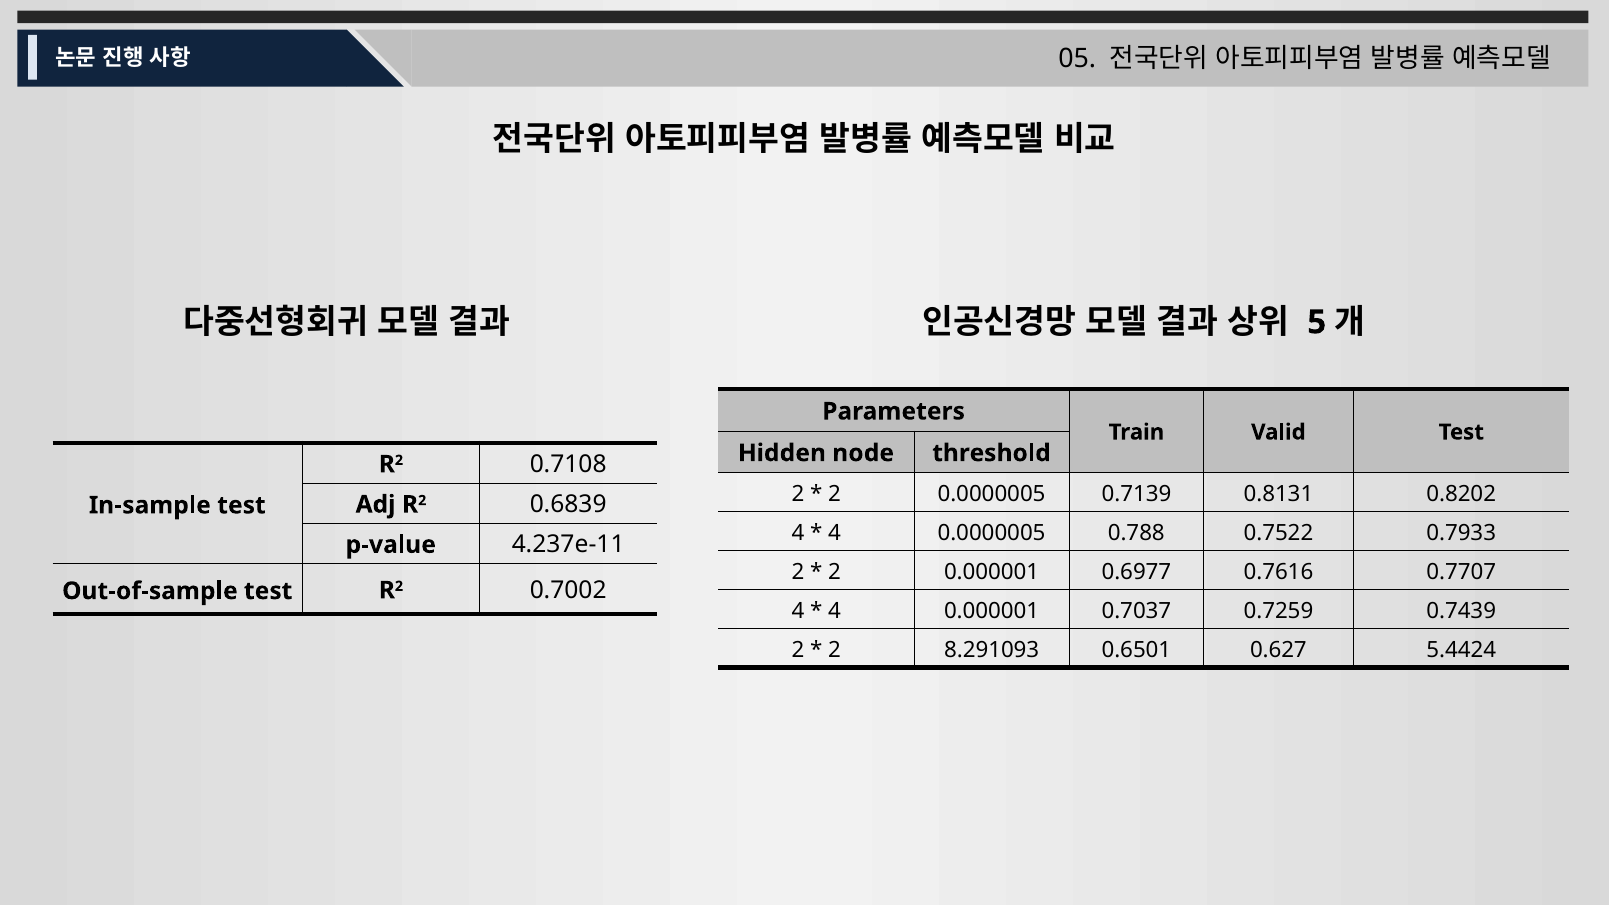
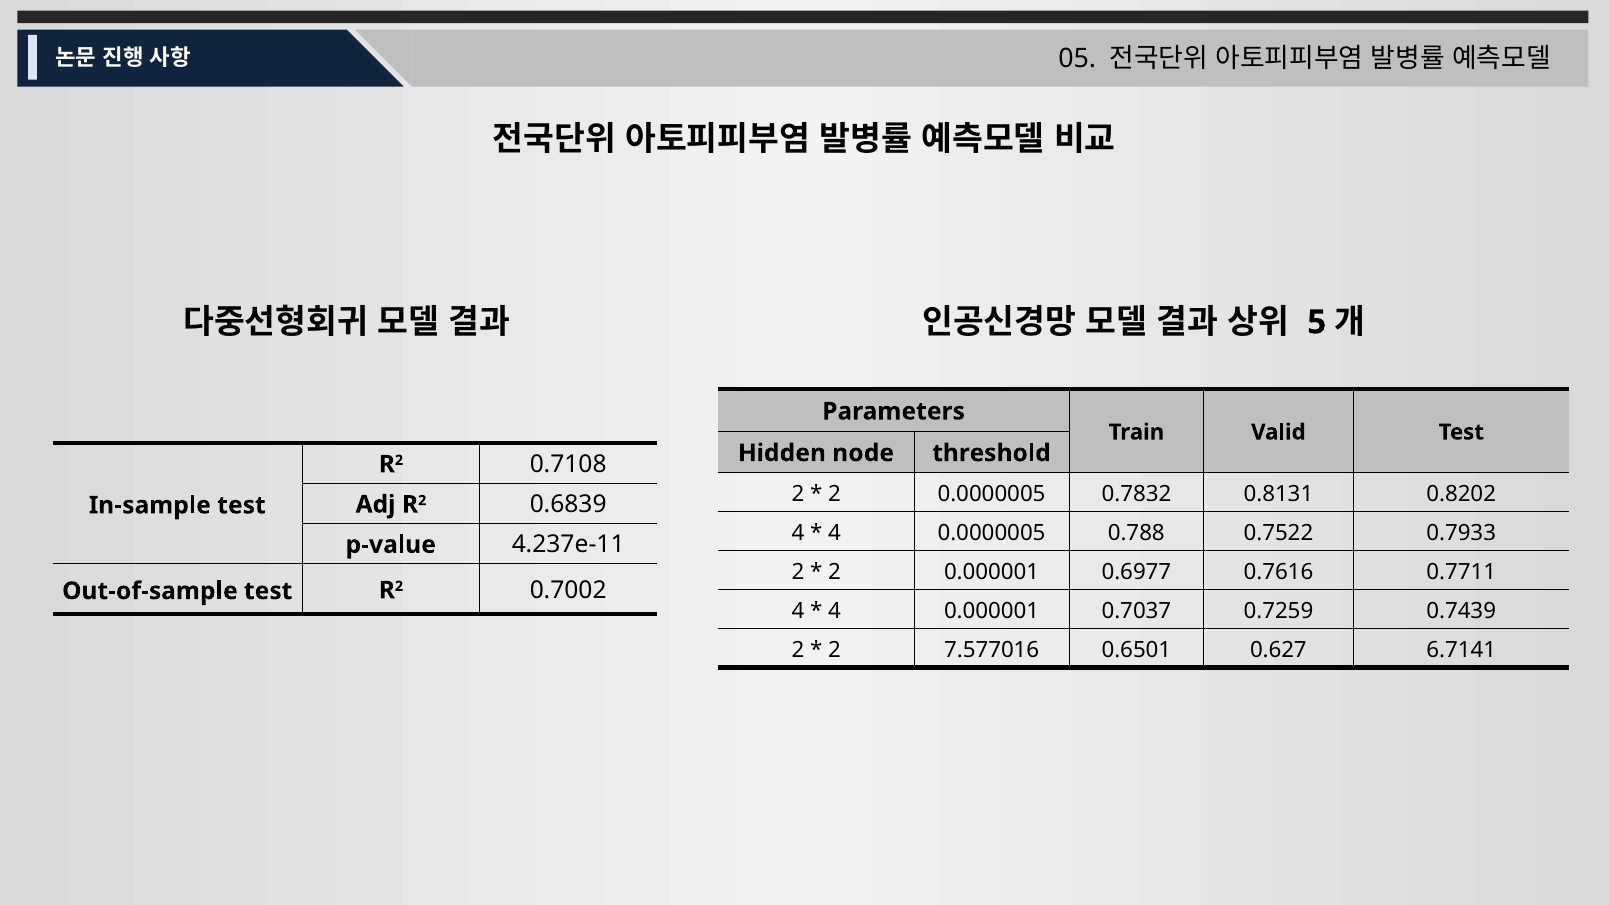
0.7139: 0.7139 -> 0.7832
0.7707: 0.7707 -> 0.7711
8.291093: 8.291093 -> 7.577016
5.4424: 5.4424 -> 6.7141
